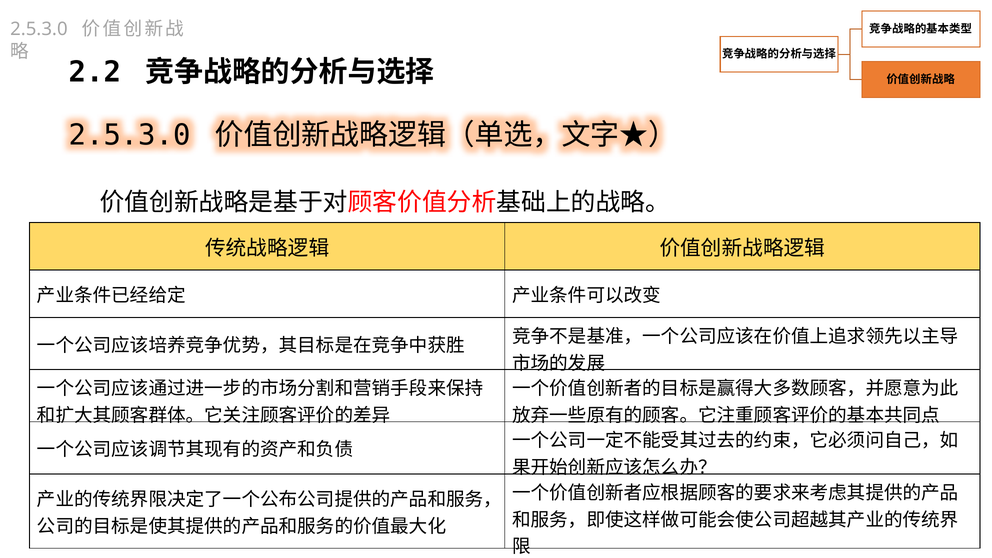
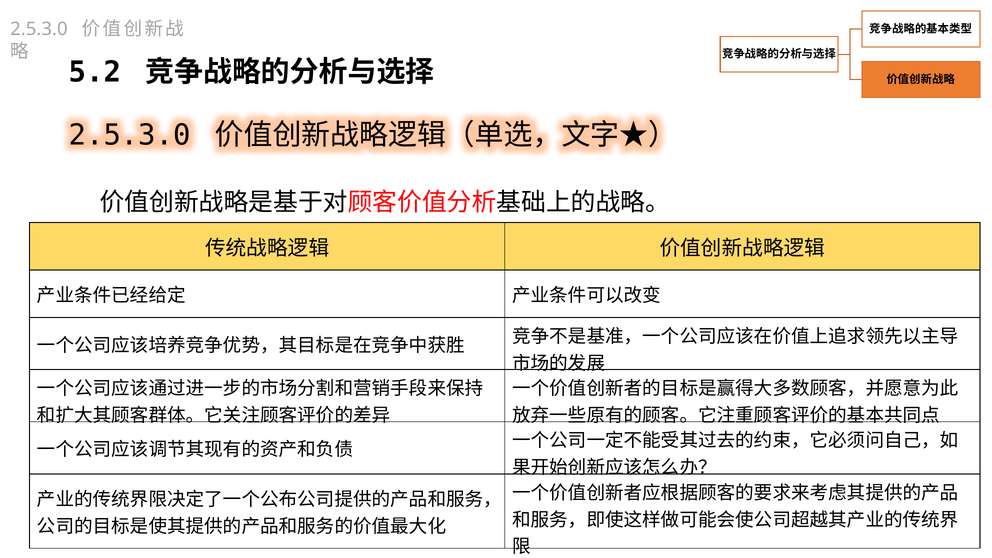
2.2: 2.2 -> 5.2
